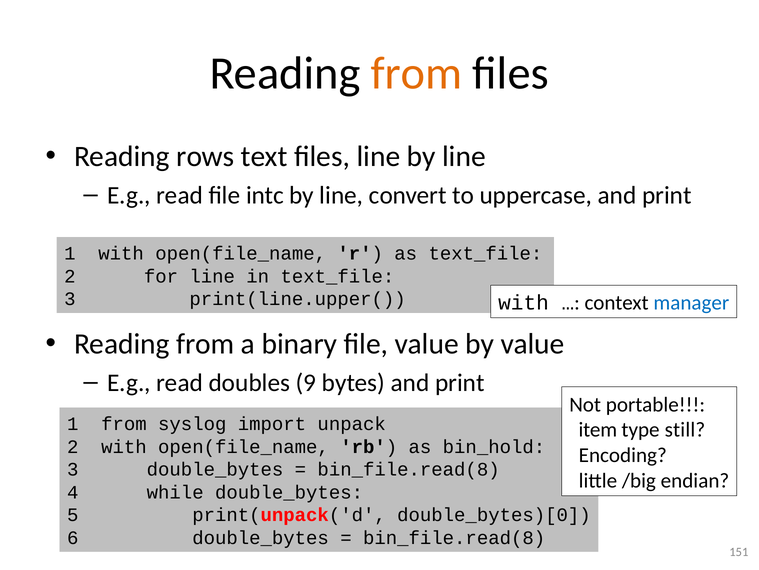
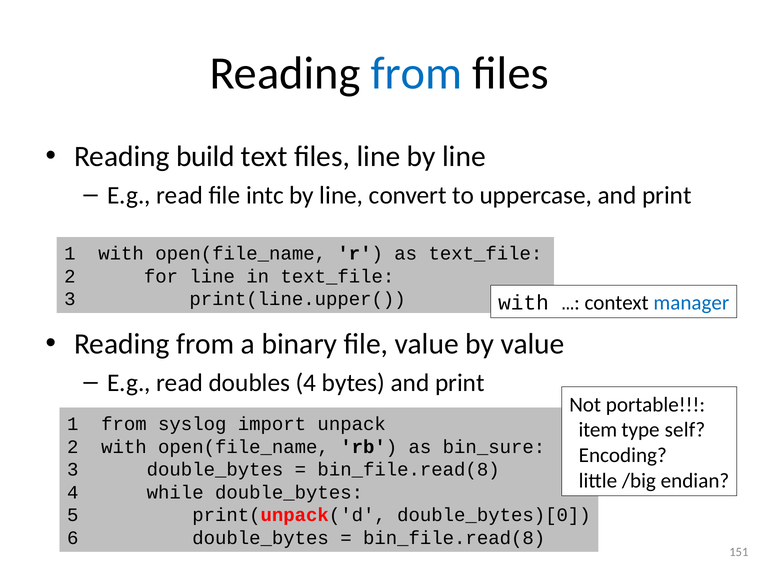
from at (416, 73) colour: orange -> blue
rows: rows -> build
doubles 9: 9 -> 4
still: still -> self
bin_hold: bin_hold -> bin_sure
